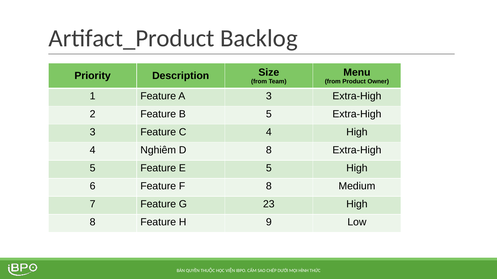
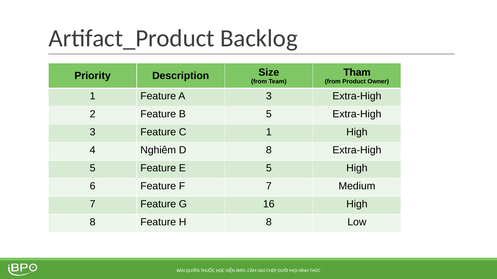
Menu: Menu -> Tham
C 4: 4 -> 1
F 8: 8 -> 7
23: 23 -> 16
H 9: 9 -> 8
